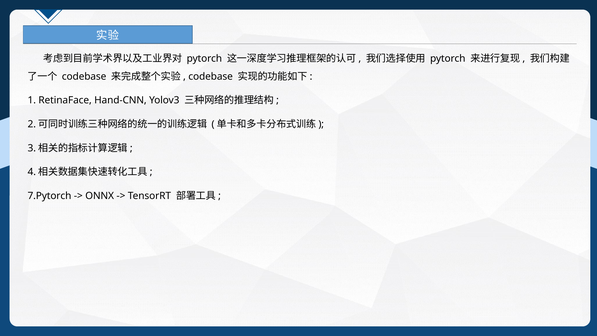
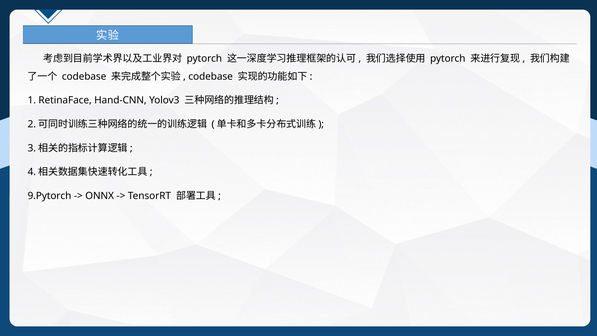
7.Pytorch: 7.Pytorch -> 9.Pytorch
